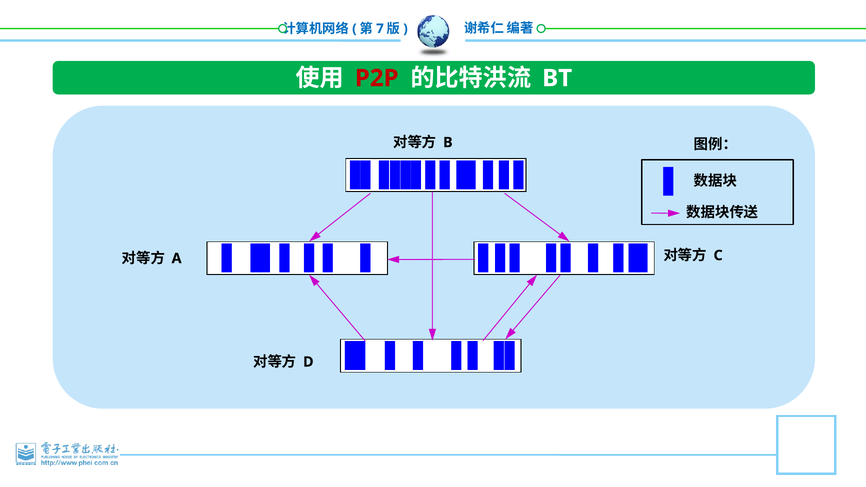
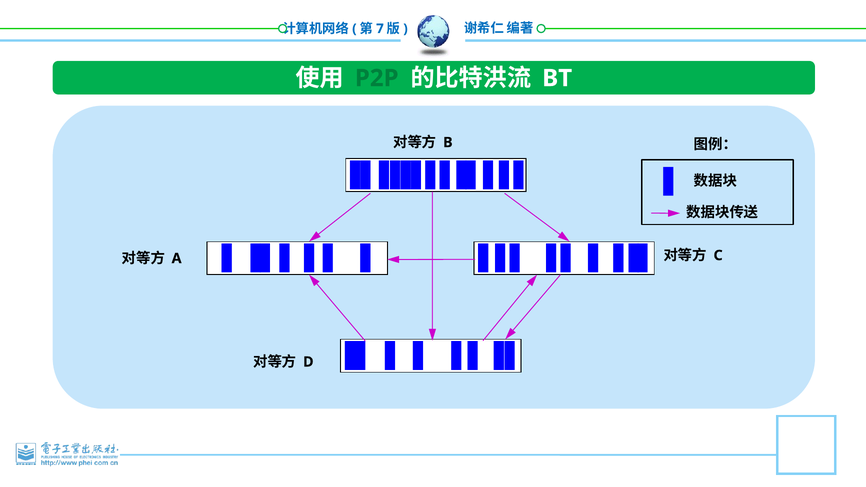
P2P colour: red -> green
